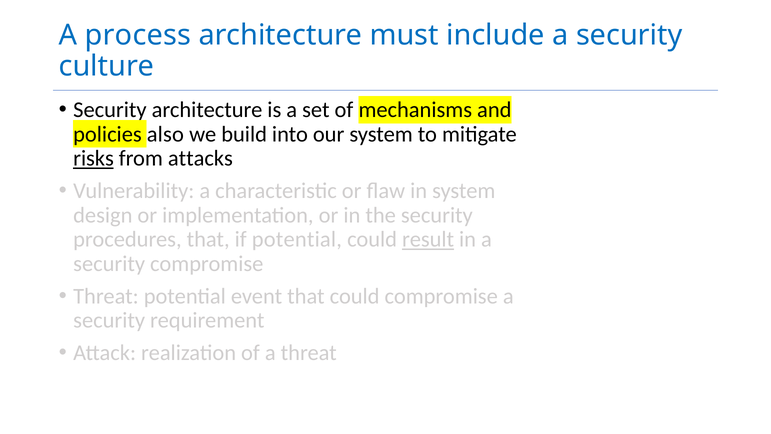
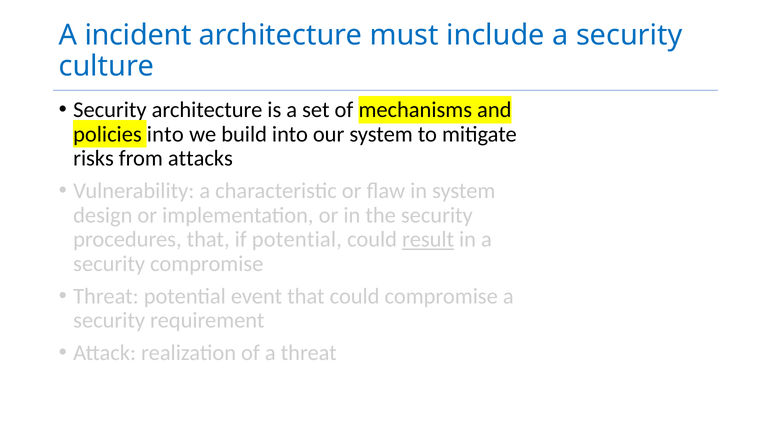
process: process -> incident
policies also: also -> into
risks underline: present -> none
